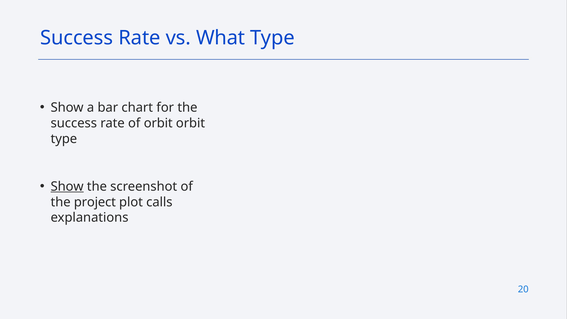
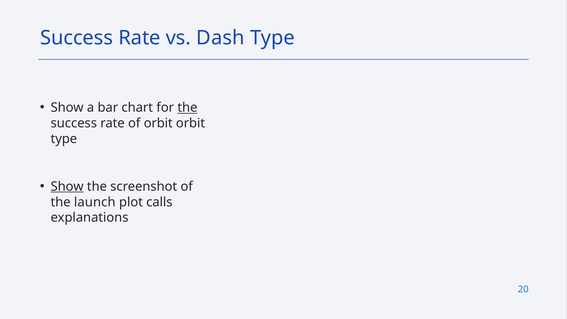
What: What -> Dash
the at (187, 108) underline: none -> present
project: project -> launch
